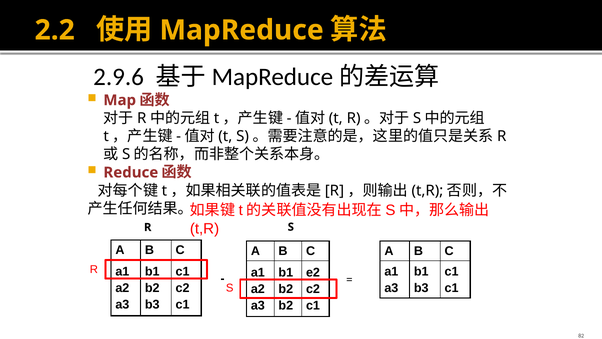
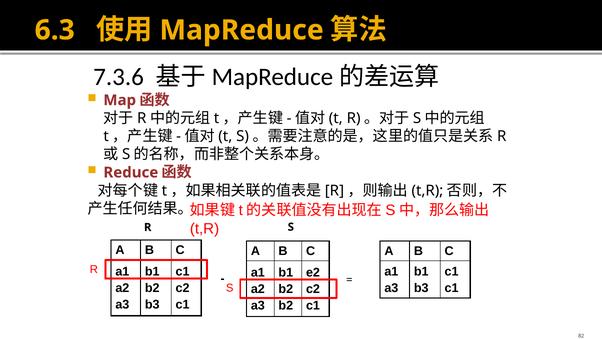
2.2: 2.2 -> 6.3
2.9.6: 2.9.6 -> 7.3.6
